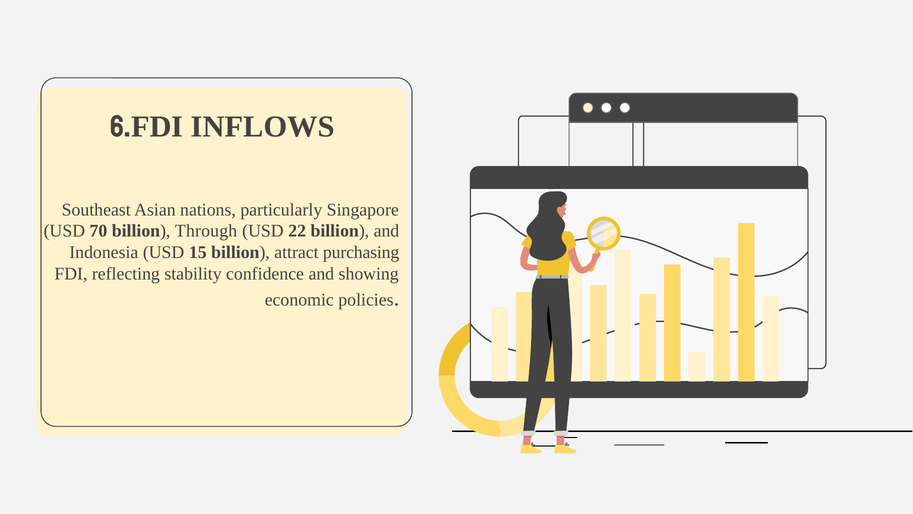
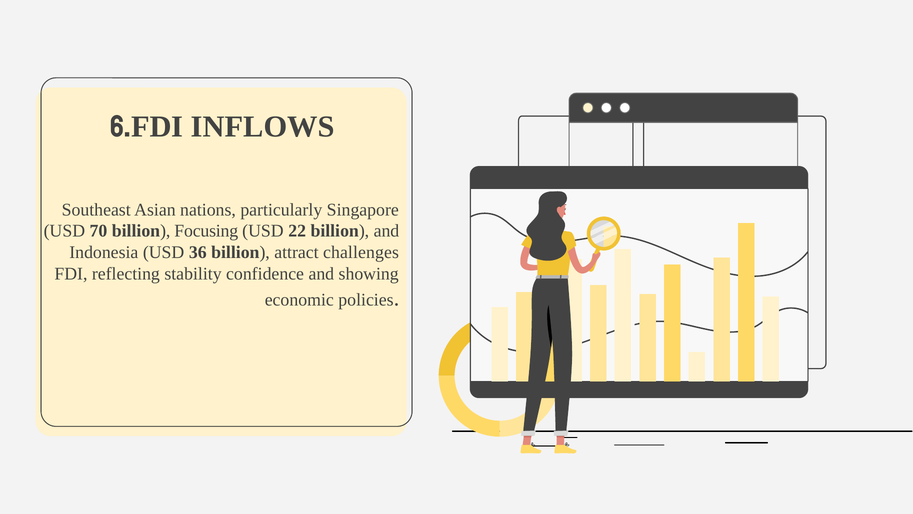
Through: Through -> Focusing
15: 15 -> 36
purchasing: purchasing -> challenges
